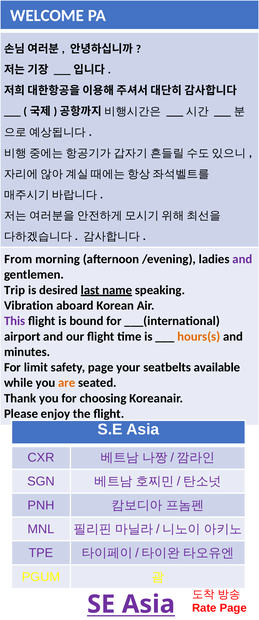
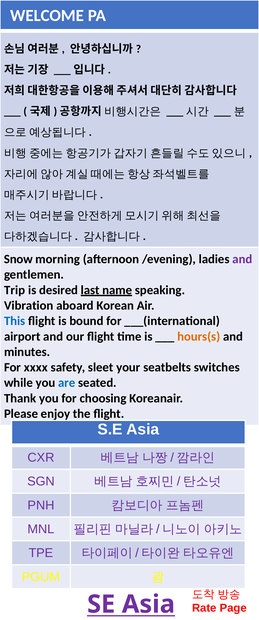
From: From -> Snow
This colour: purple -> blue
limit: limit -> xxxx
safety page: page -> sleet
available: available -> switches
are colour: orange -> blue
